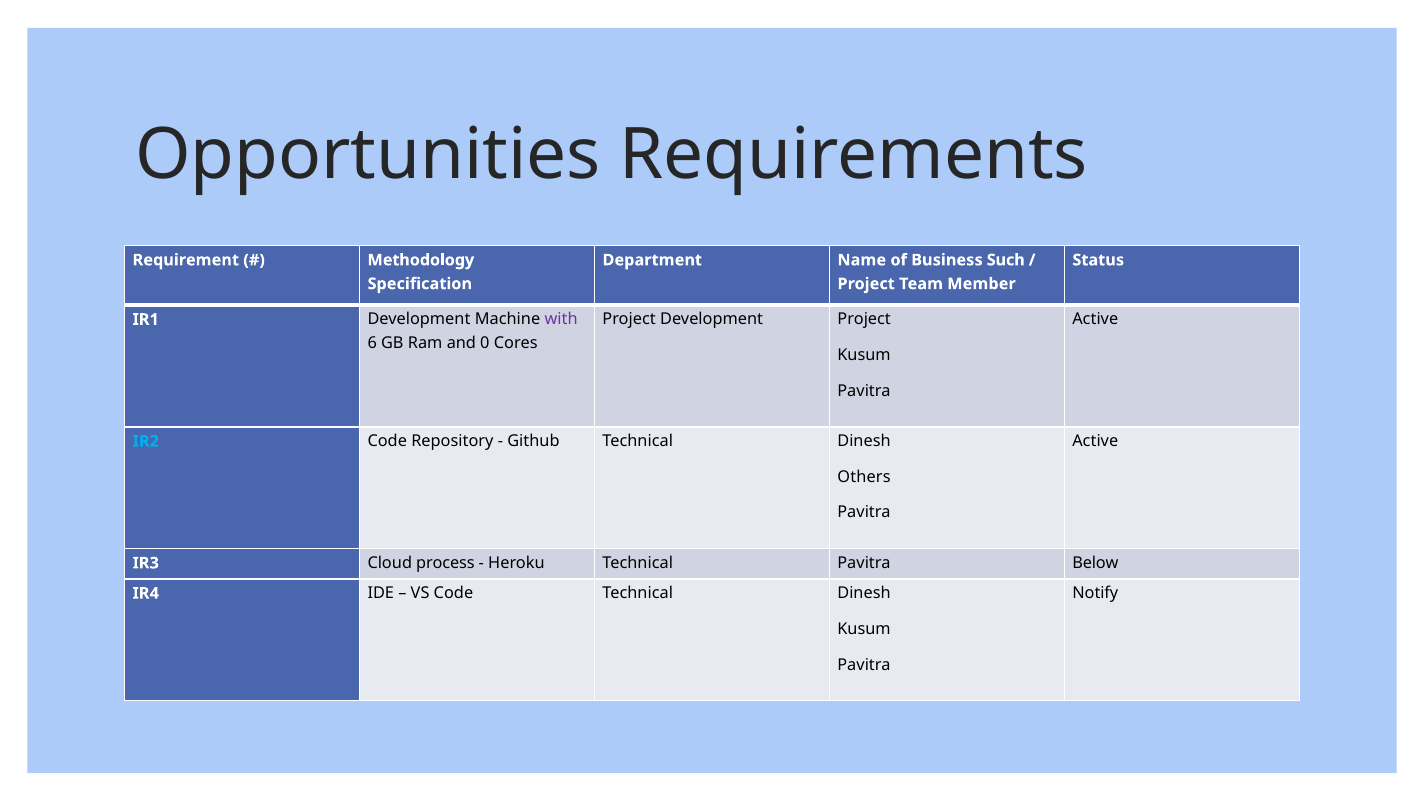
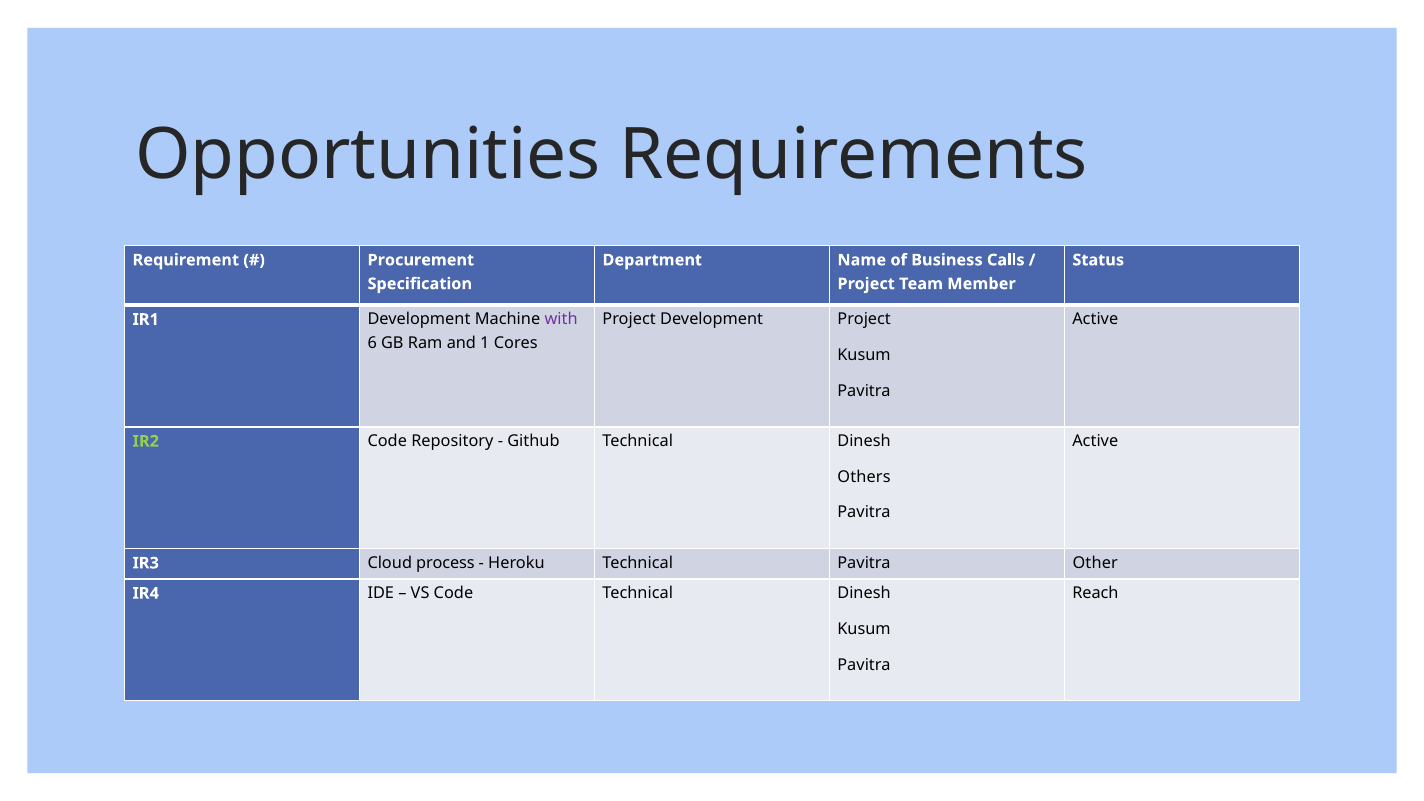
Methodology: Methodology -> Procurement
Such: Such -> Calls
0: 0 -> 1
IR2 colour: light blue -> light green
Below: Below -> Other
Notify: Notify -> Reach
